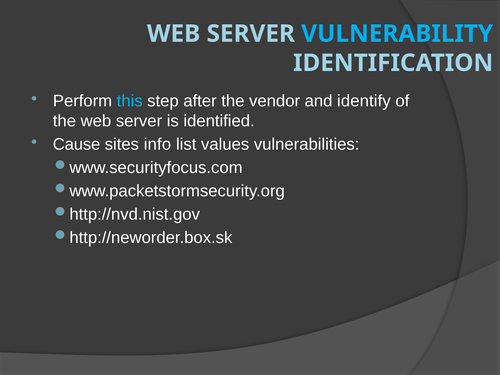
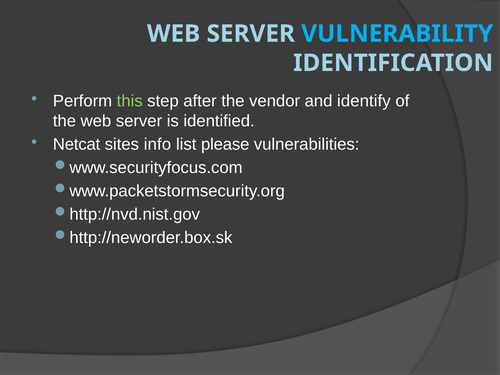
this colour: light blue -> light green
Cause: Cause -> Netcat
values: values -> please
